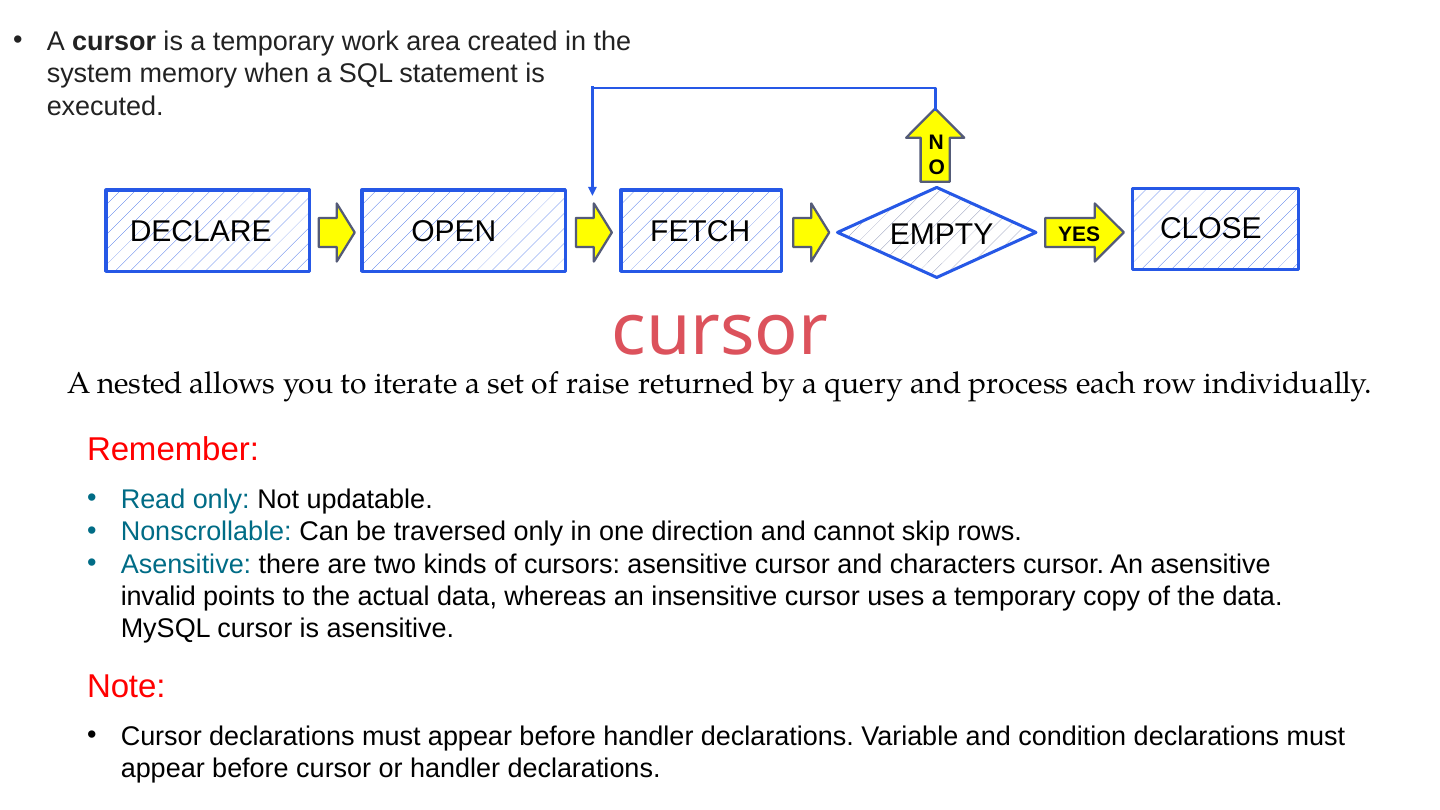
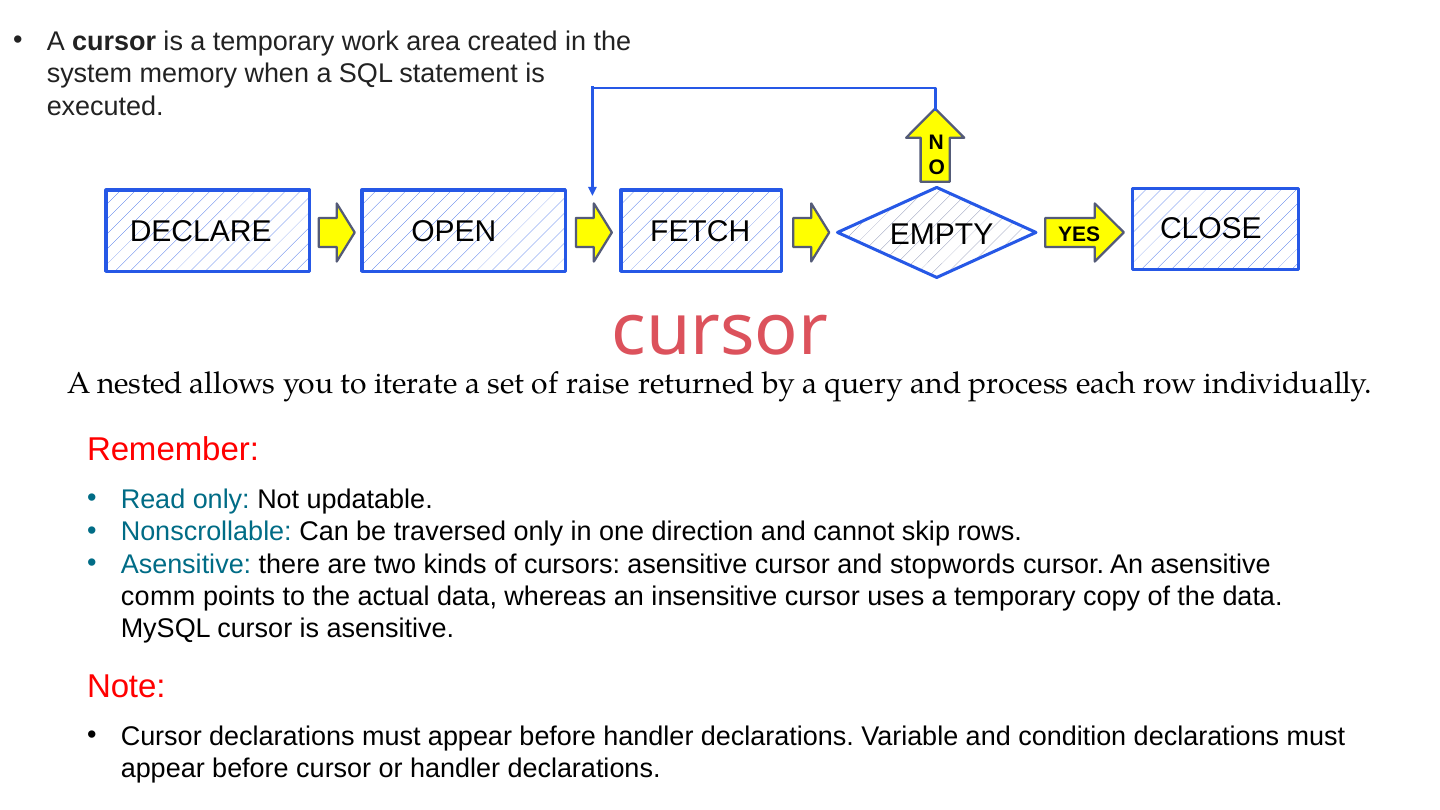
characters: characters -> stopwords
invalid: invalid -> comm
